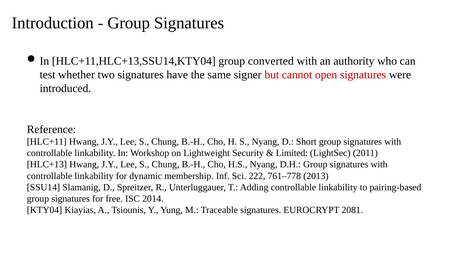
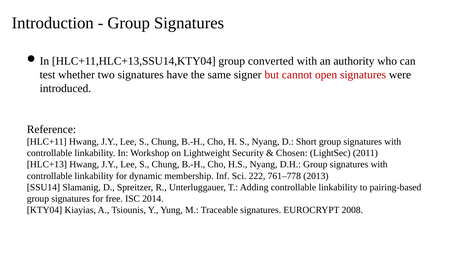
Limited: Limited -> Chosen
2081: 2081 -> 2008
